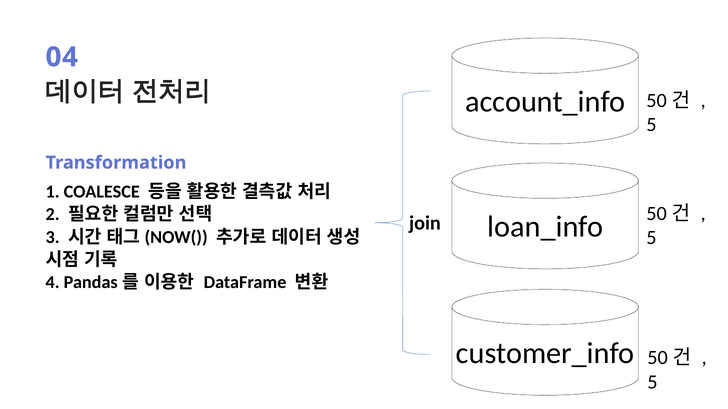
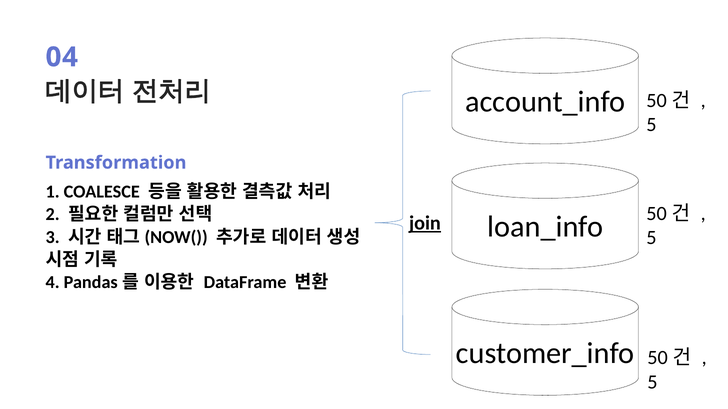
join underline: none -> present
